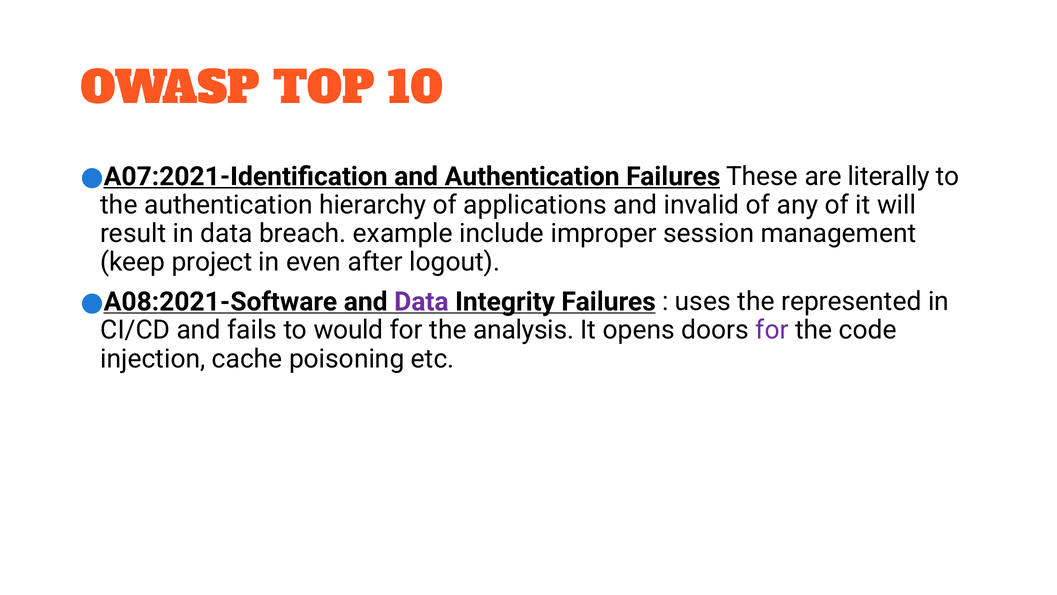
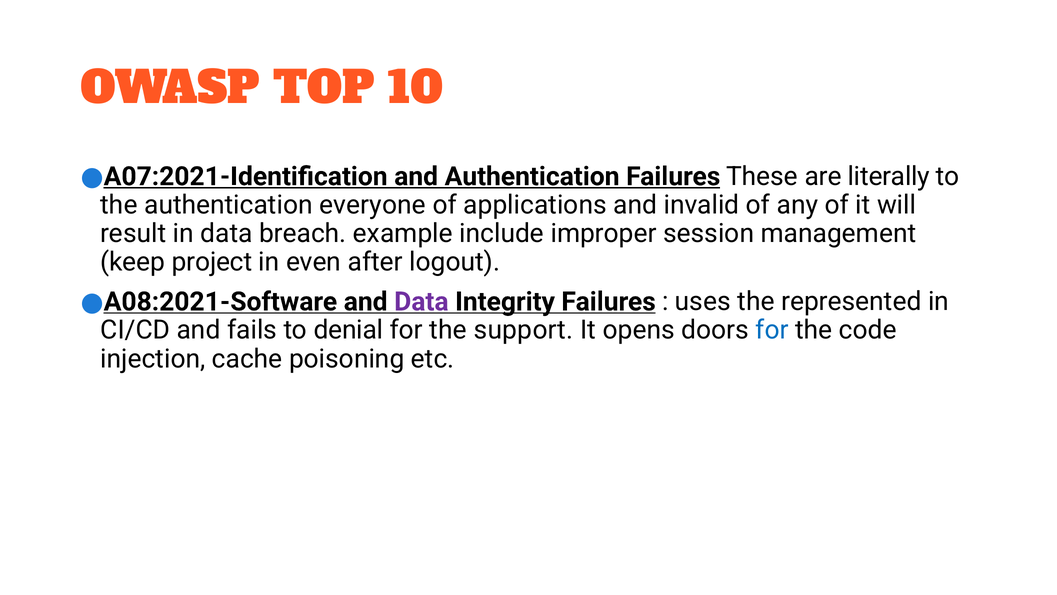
hierarchy: hierarchy -> everyone
would: would -> denial
analysis: analysis -> support
for at (772, 330) colour: purple -> blue
